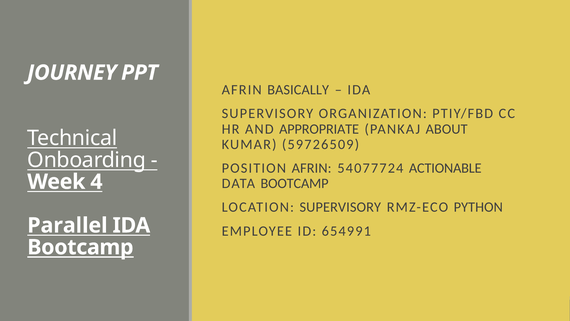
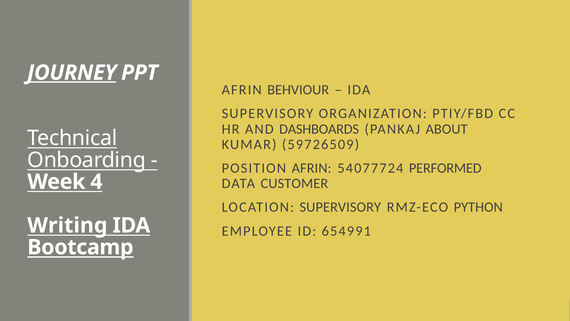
JOURNEY underline: none -> present
BASICALLY: BASICALLY -> BEHVIOUR
APPROPRIATE: APPROPRIATE -> DASHBOARDS
ACTIONABLE: ACTIONABLE -> PERFORMED
DATA BOOTCAMP: BOOTCAMP -> CUSTOMER
Parallel: Parallel -> Writing
